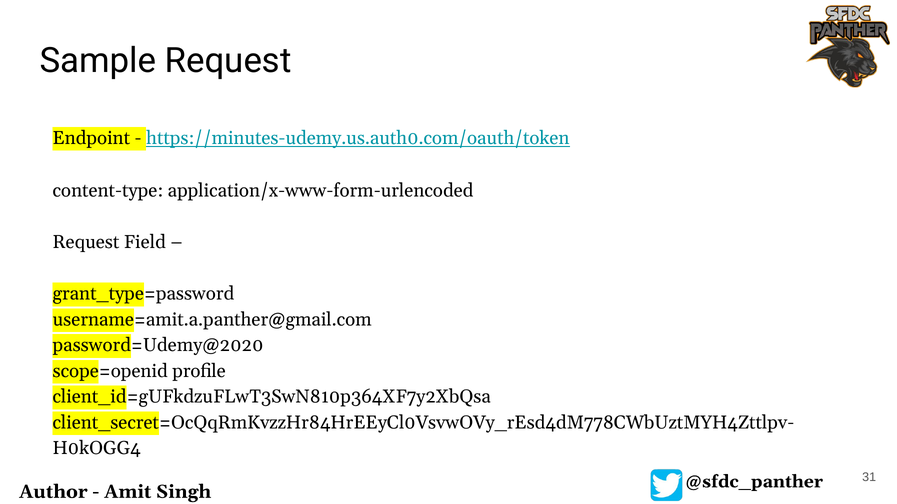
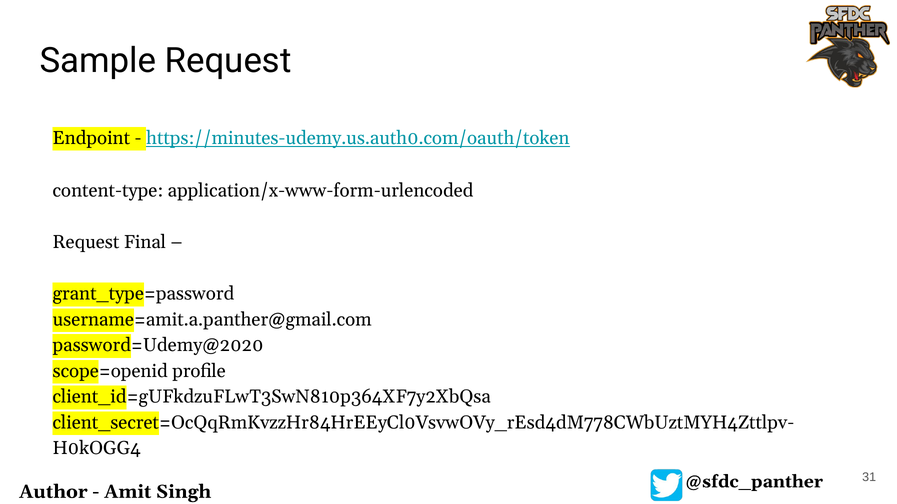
Field: Field -> Final
